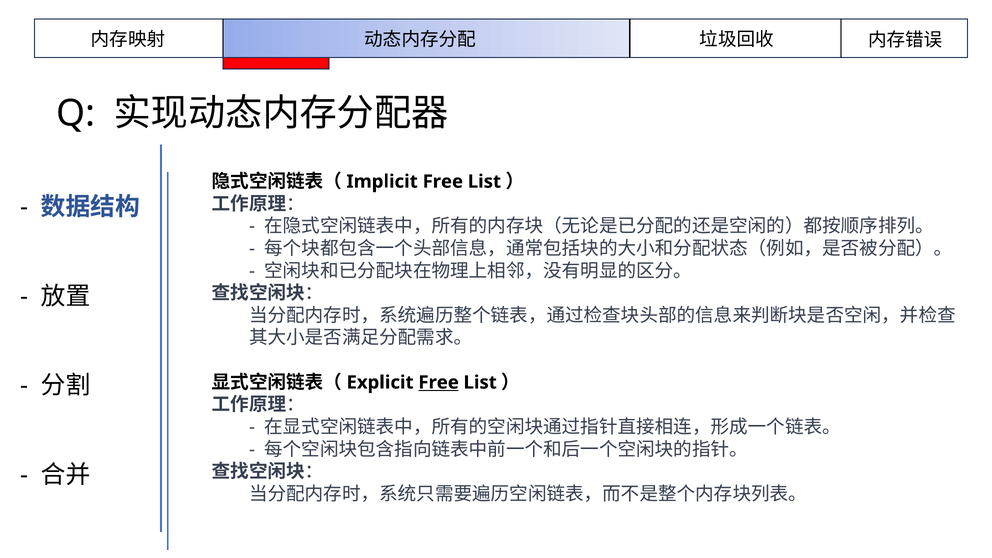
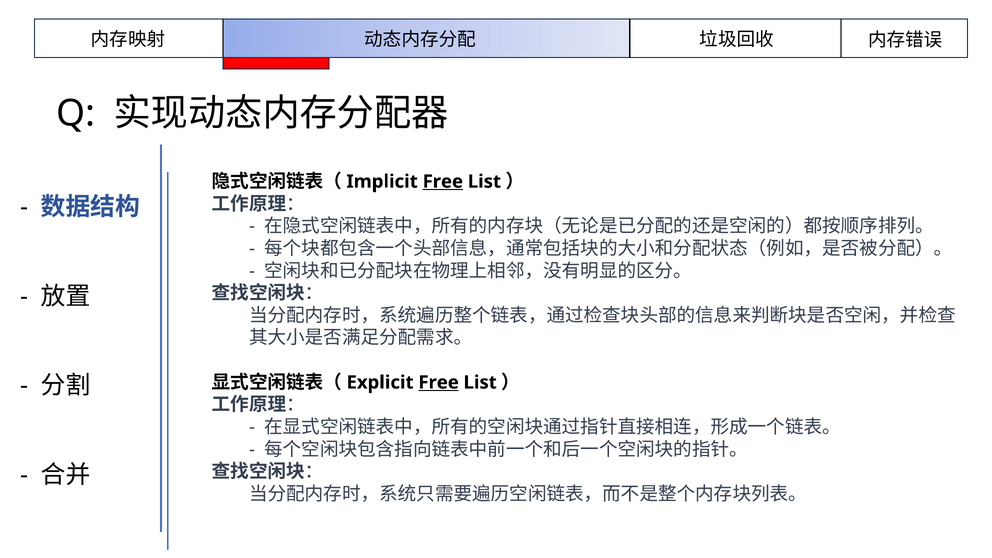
Free at (443, 182) underline: none -> present
